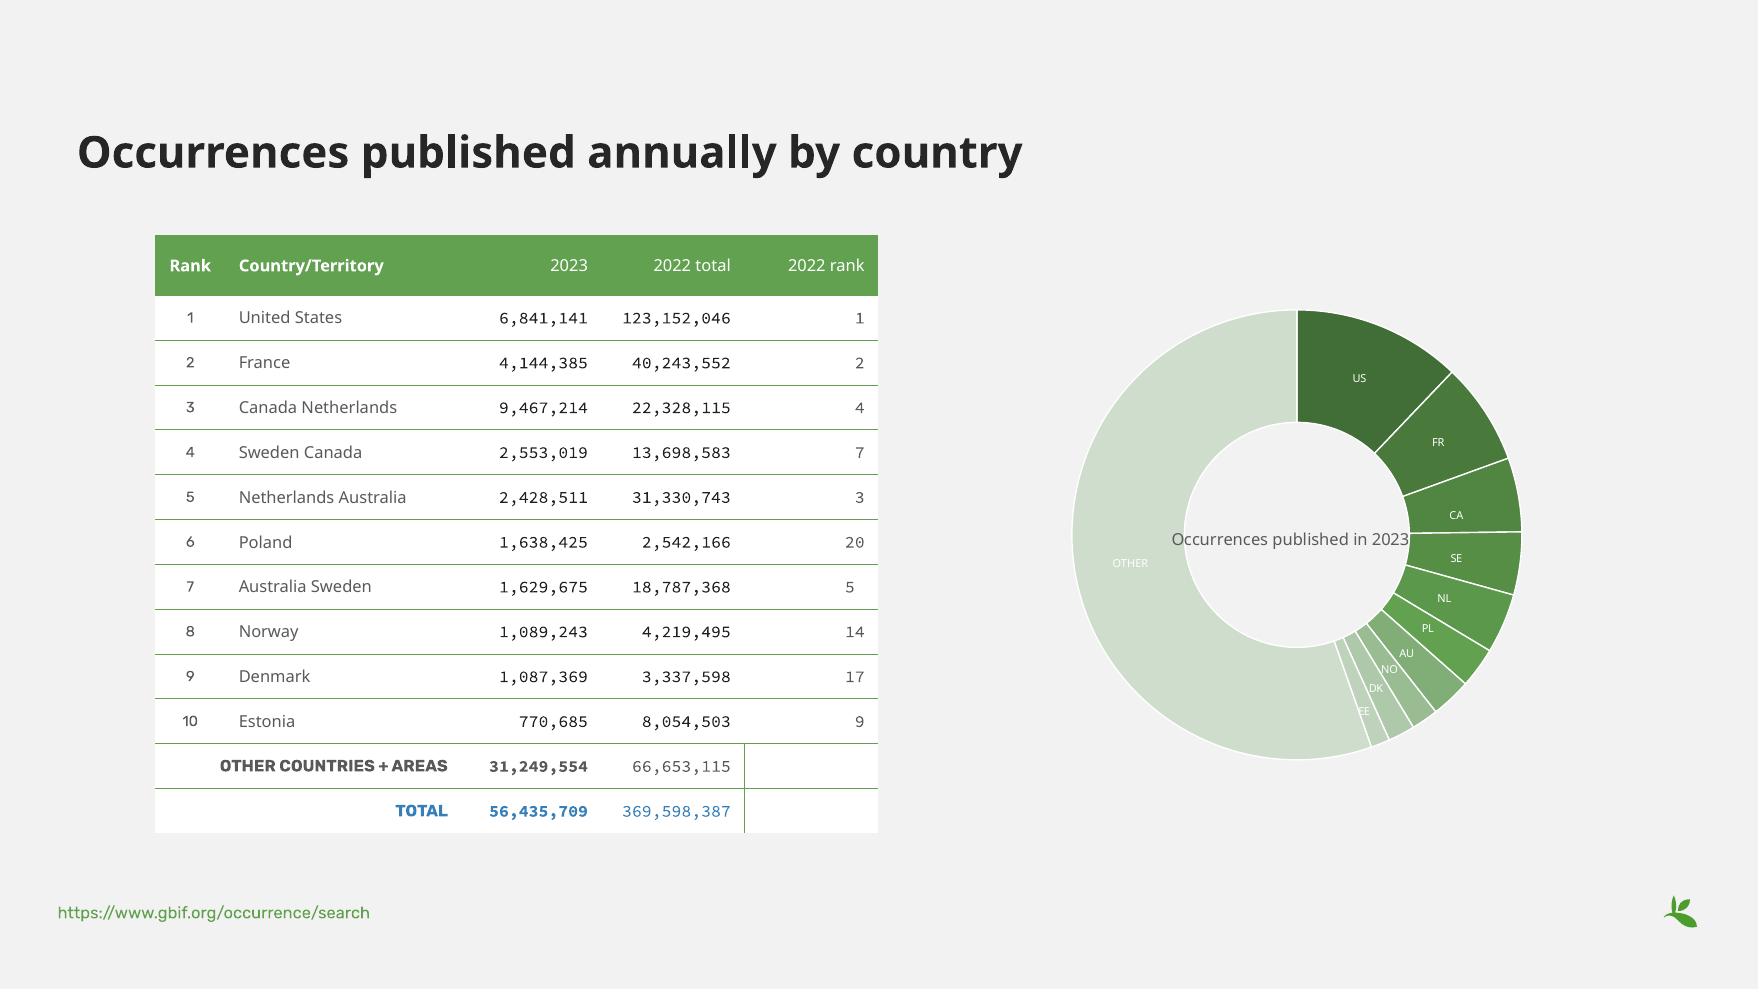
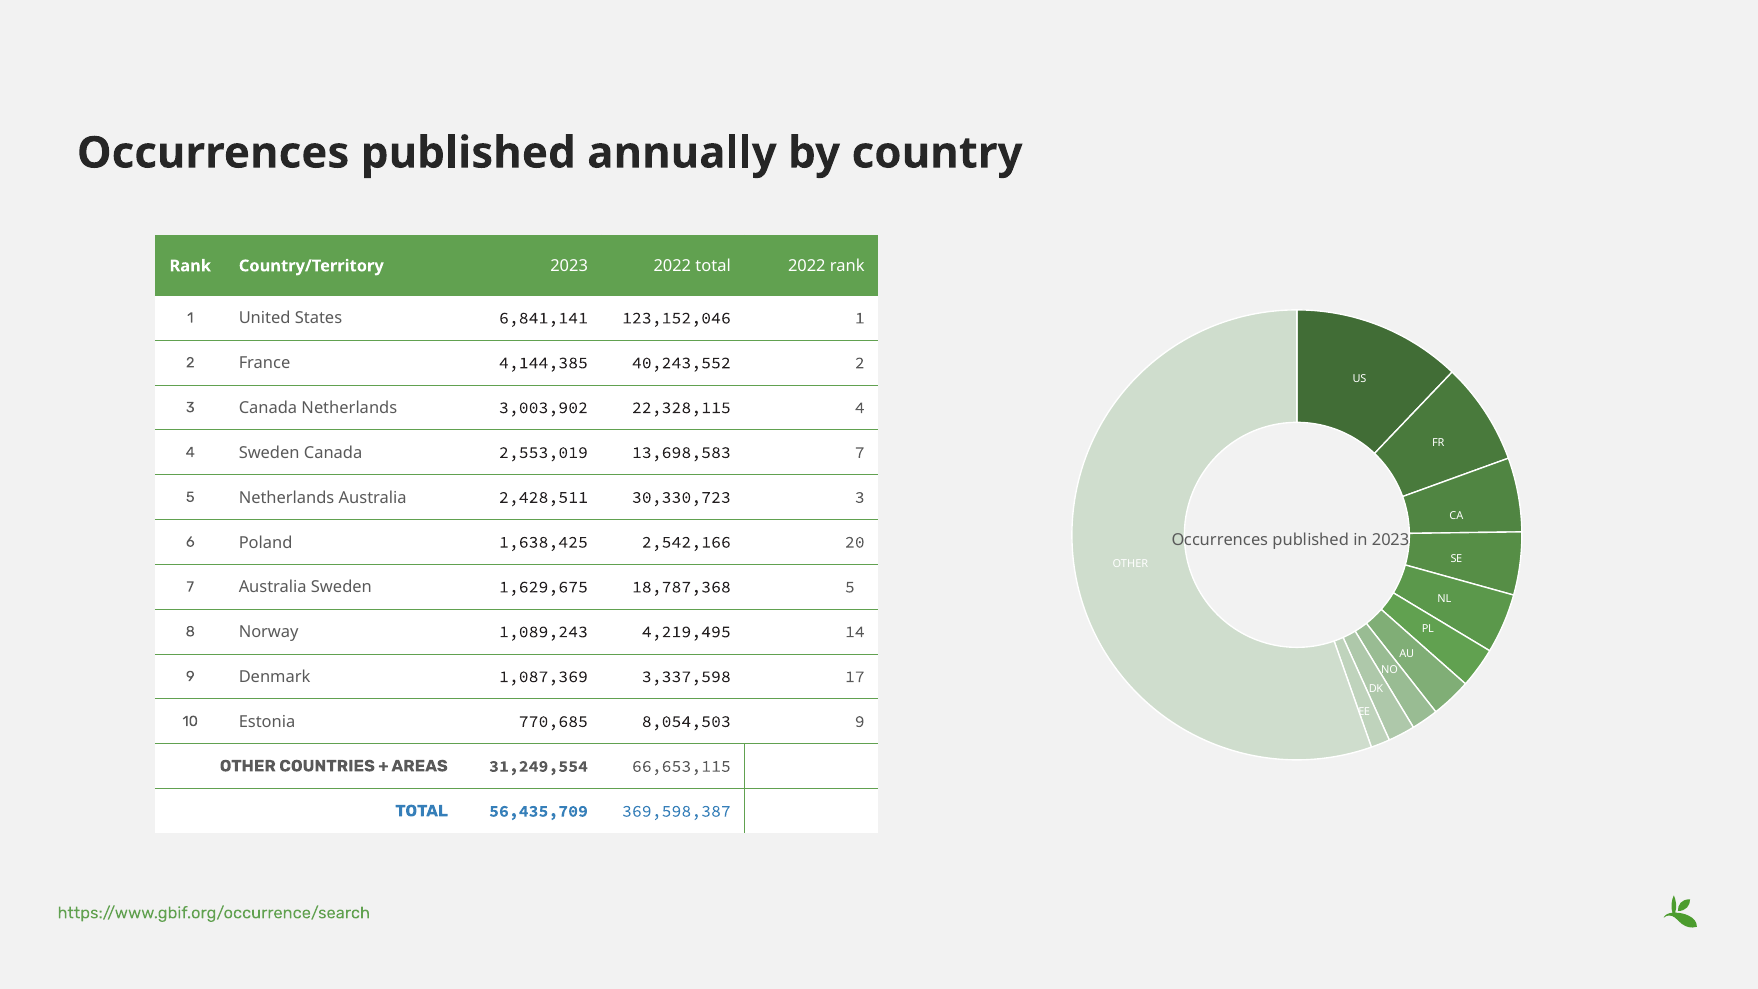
9,467,214: 9,467,214 -> 3,003,902
31,330,743: 31,330,743 -> 30,330,723
